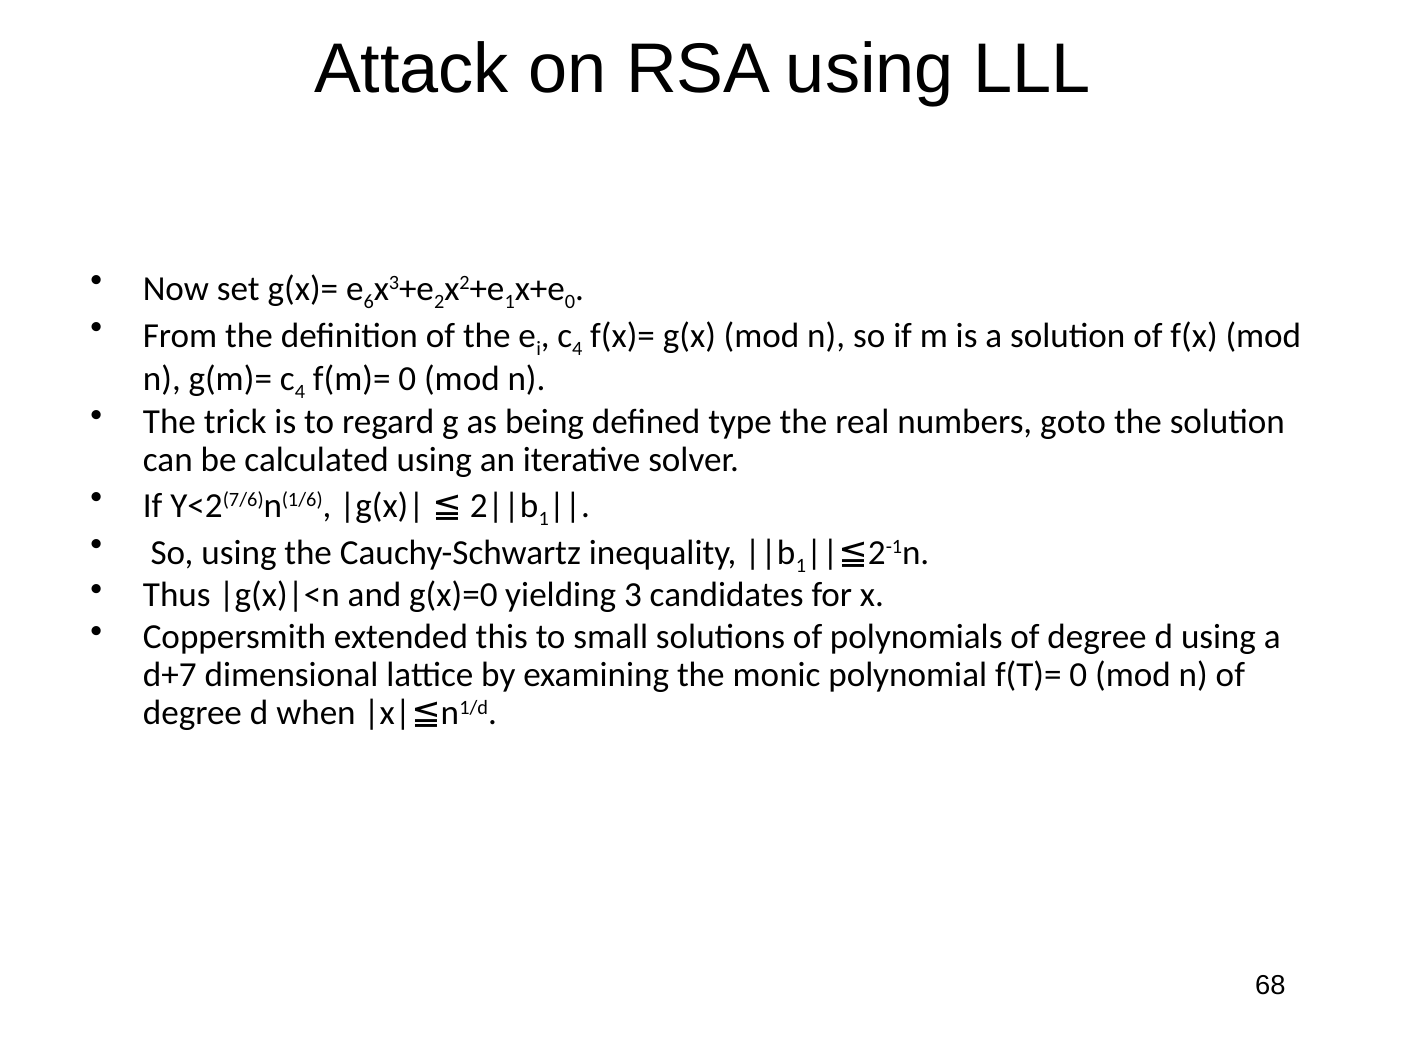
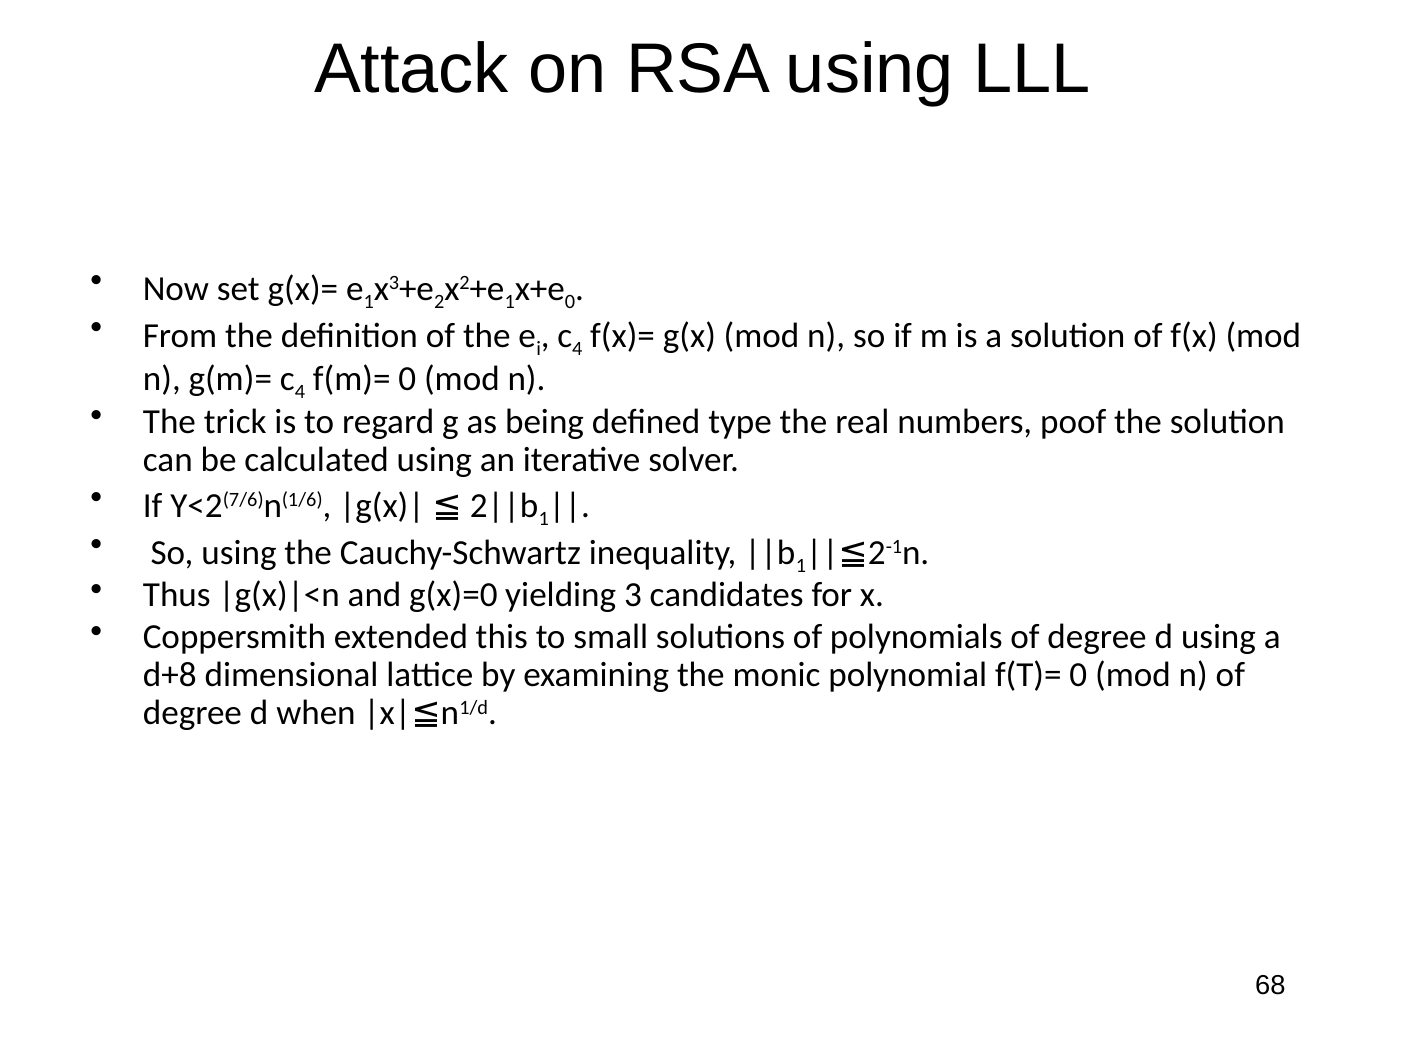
6 at (369, 302): 6 -> 1
goto: goto -> poof
d+7: d+7 -> d+8
